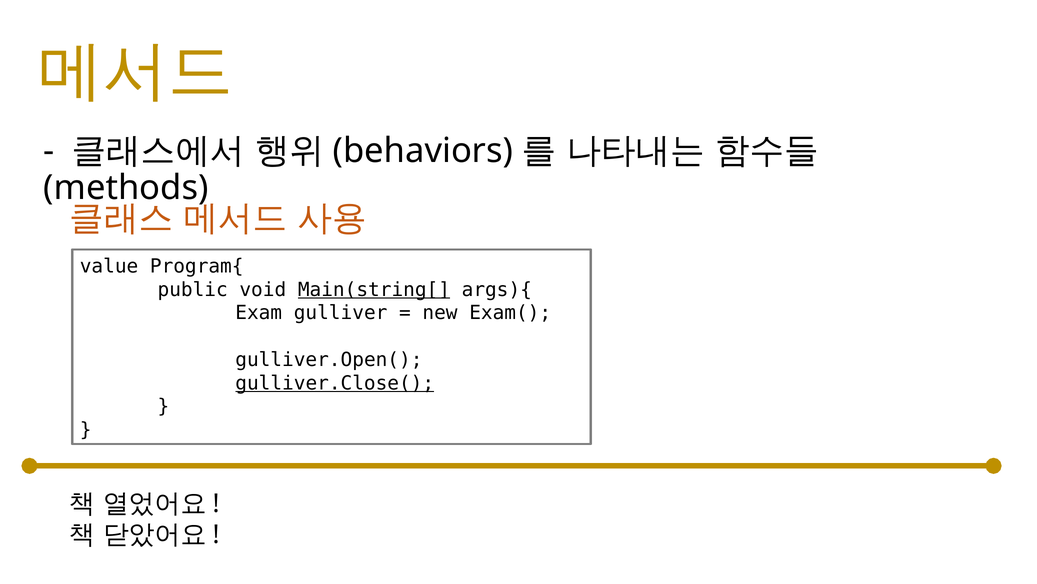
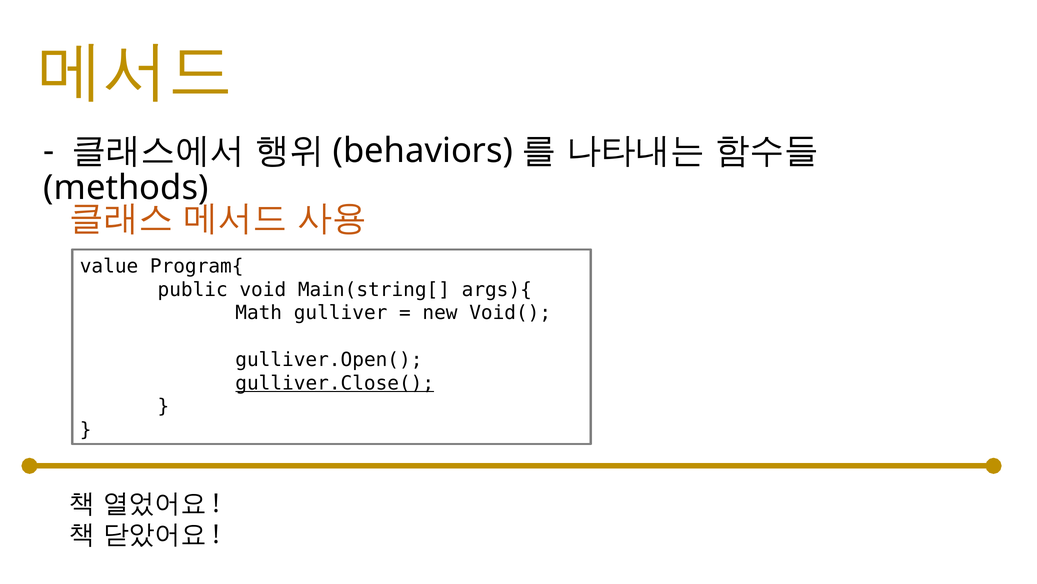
Main(string[ underline: present -> none
Exam: Exam -> Math
Exam(: Exam( -> Void(
